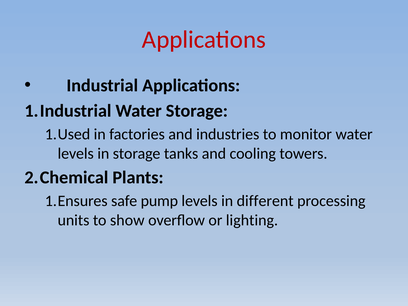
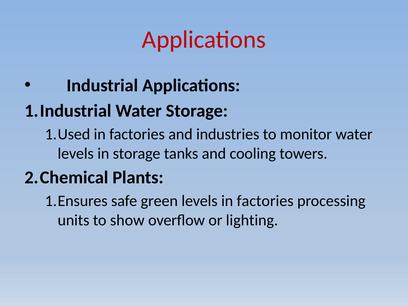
pump: pump -> green
levels in different: different -> factories
